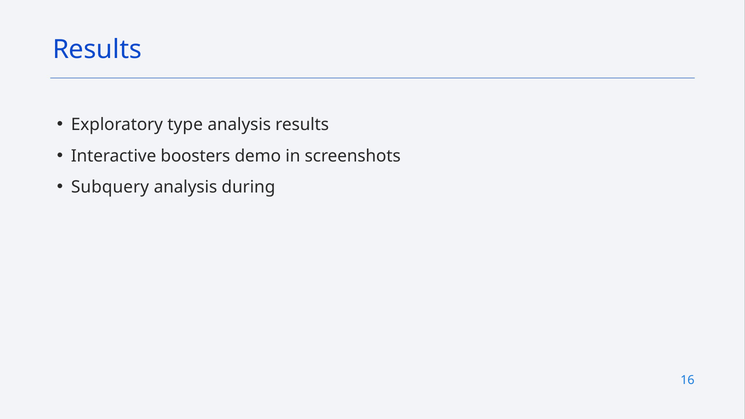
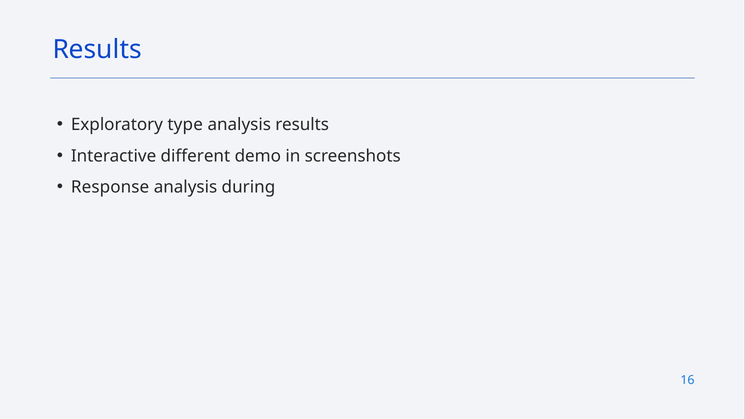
boosters: boosters -> different
Subquery: Subquery -> Response
